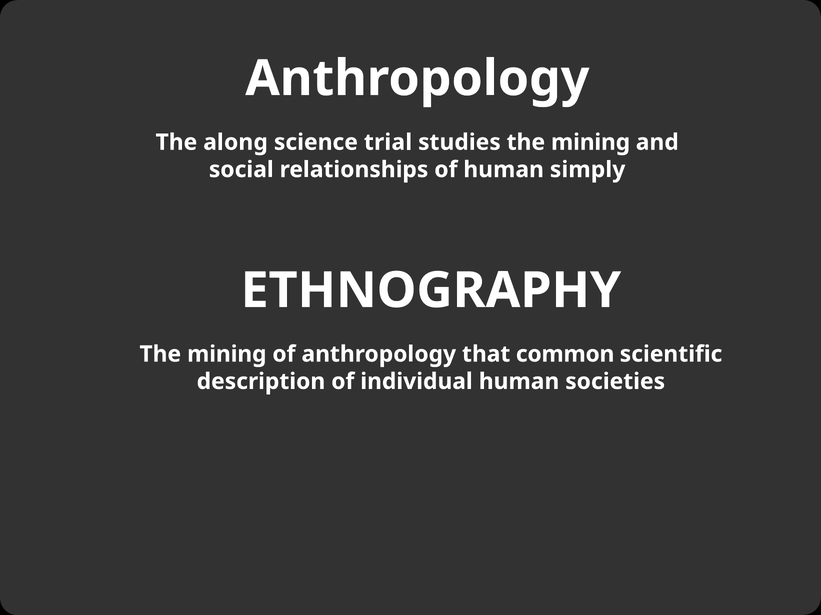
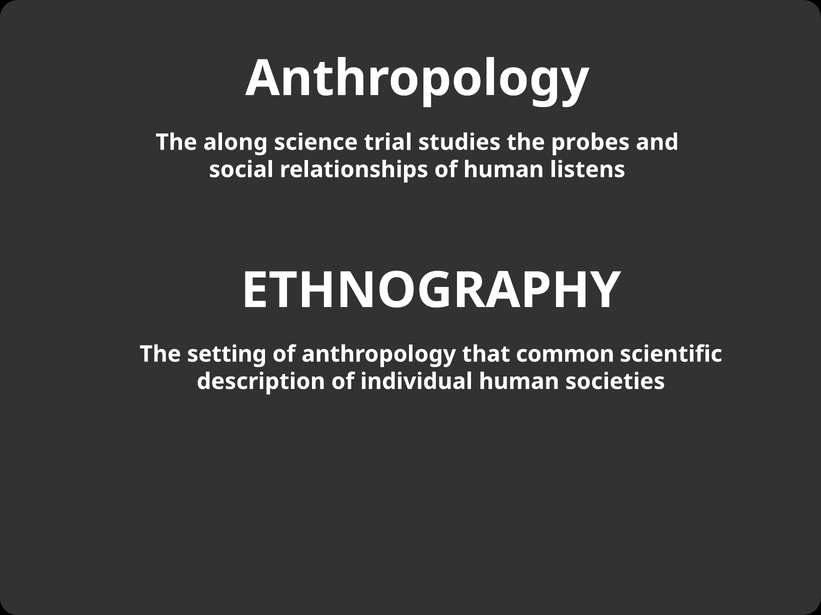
studies the mining: mining -> probes
simply: simply -> listens
mining at (227, 355): mining -> setting
